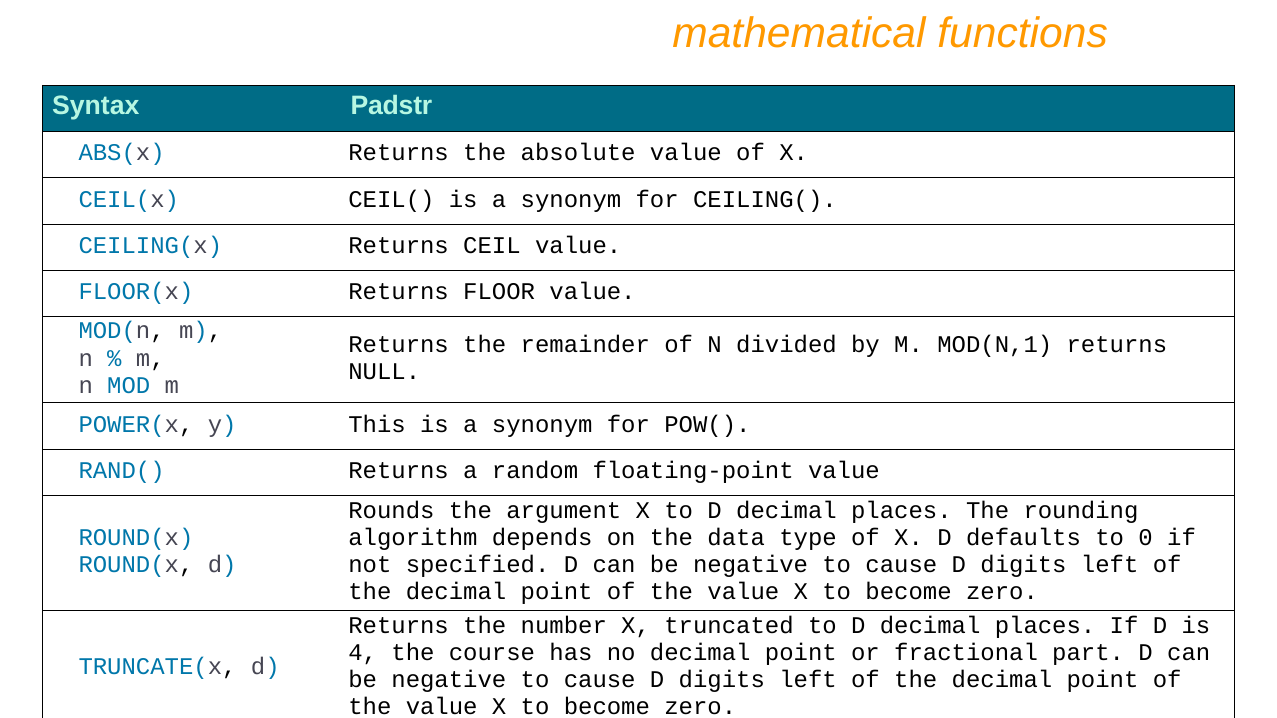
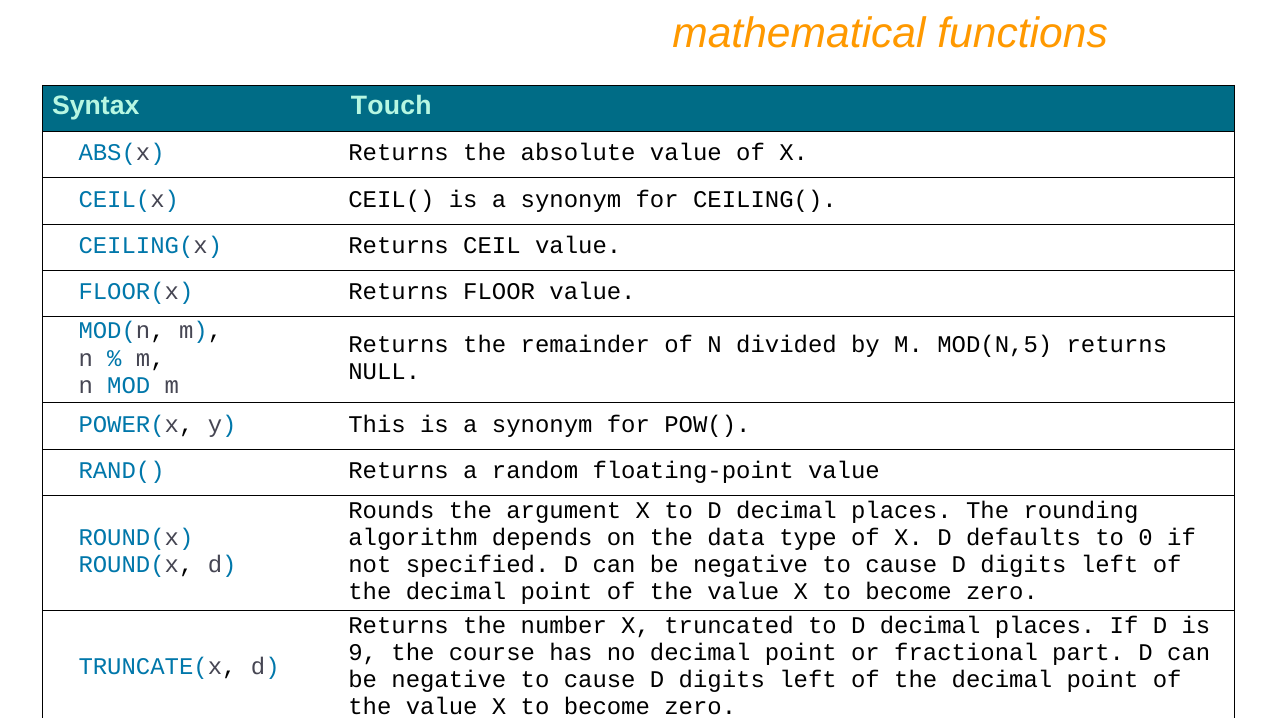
Padstr: Padstr -> Touch
MOD(N,1: MOD(N,1 -> MOD(N,5
4: 4 -> 9
